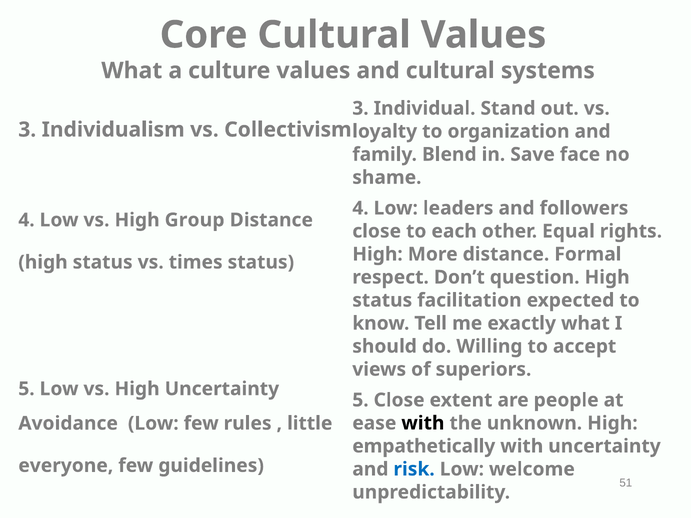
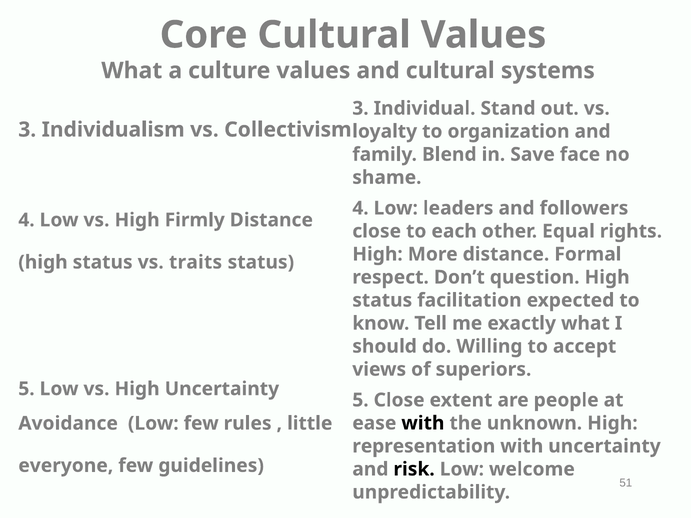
Group: Group -> Firmly
times: times -> traits
empathetically: empathetically -> representation
risk colour: blue -> black
